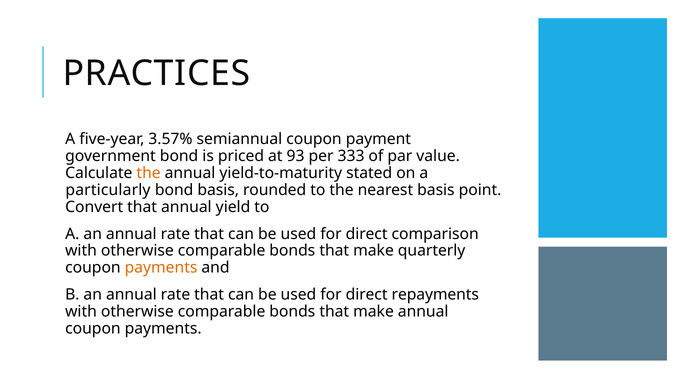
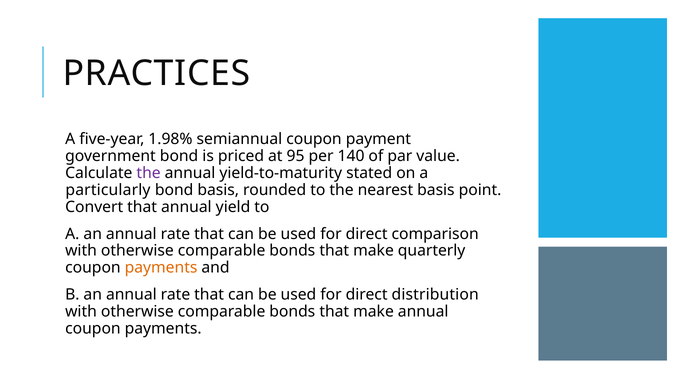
3.57%: 3.57% -> 1.98%
93: 93 -> 95
333: 333 -> 140
the at (149, 173) colour: orange -> purple
repayments: repayments -> distribution
